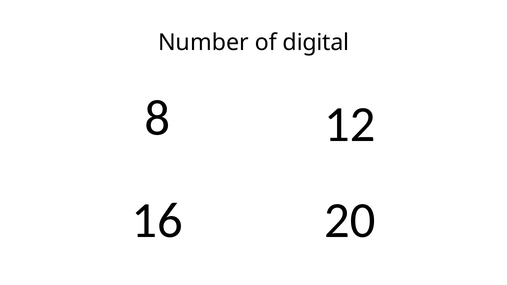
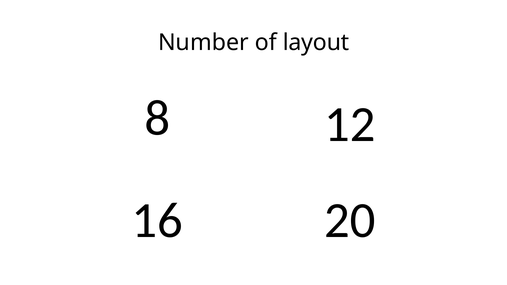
digital: digital -> layout
